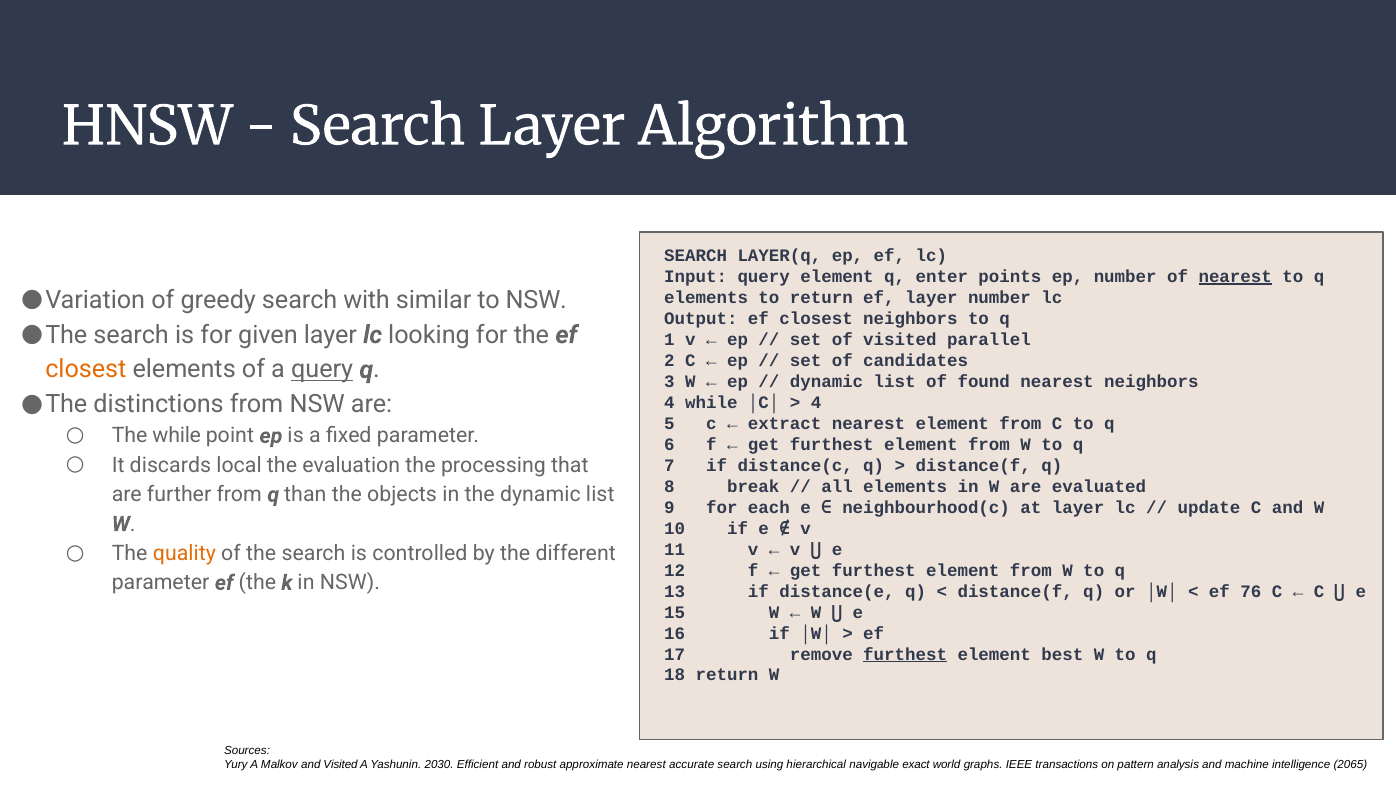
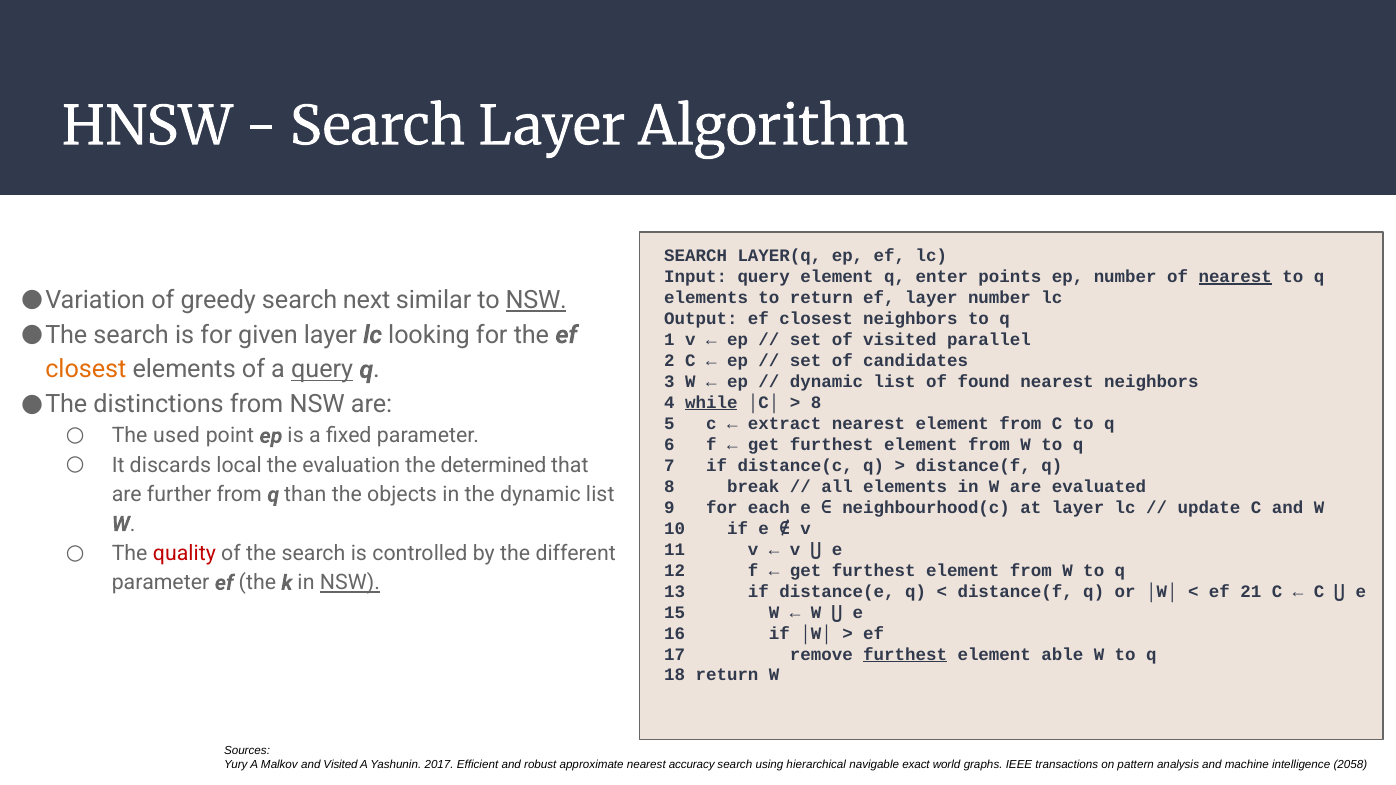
with: with -> next
NSW at (536, 300) underline: none -> present
while at (711, 403) underline: none -> present
4 at (816, 403): 4 -> 8
The while: while -> used
processing: processing -> determined
quality colour: orange -> red
NSW at (350, 583) underline: none -> present
76: 76 -> 21
best: best -> able
2030: 2030 -> 2017
accurate: accurate -> accuracy
2065: 2065 -> 2058
